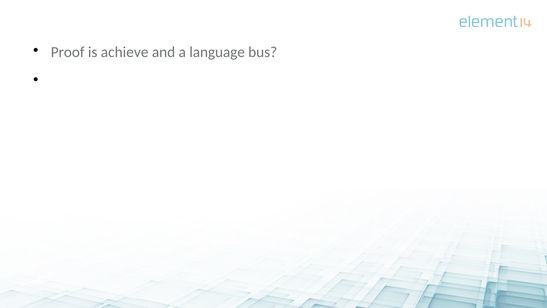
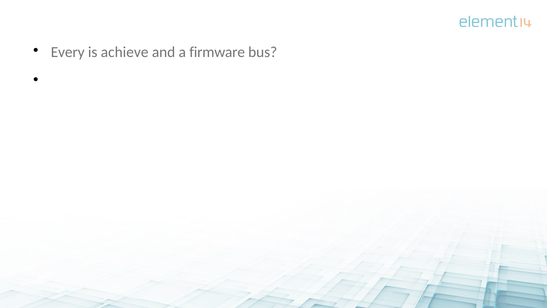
Proof: Proof -> Every
language: language -> firmware
